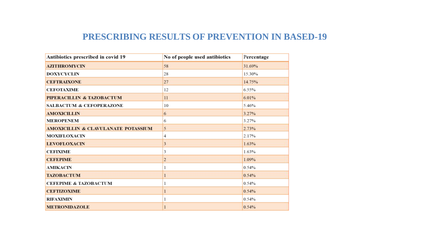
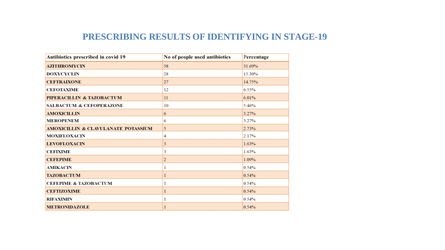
PREVENTION: PREVENTION -> IDENTIFYING
BASED-19: BASED-19 -> STAGE-19
